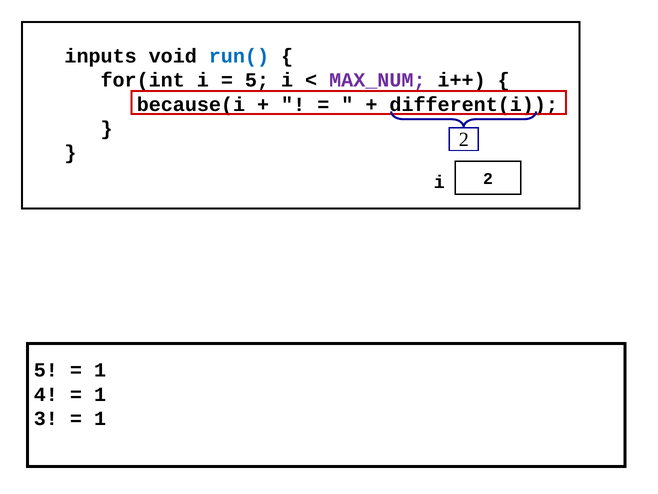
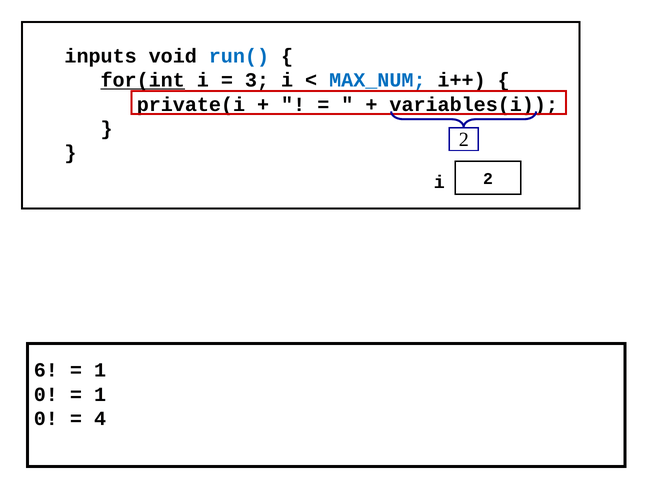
for(int underline: none -> present
5 at (257, 80): 5 -> 3
MAX_NUM colour: purple -> blue
because(i: because(i -> private(i
different(i: different(i -> variables(i
5 at (46, 370): 5 -> 6
4 at (46, 394): 4 -> 0
3 at (46, 418): 3 -> 0
1 at (100, 418): 1 -> 4
